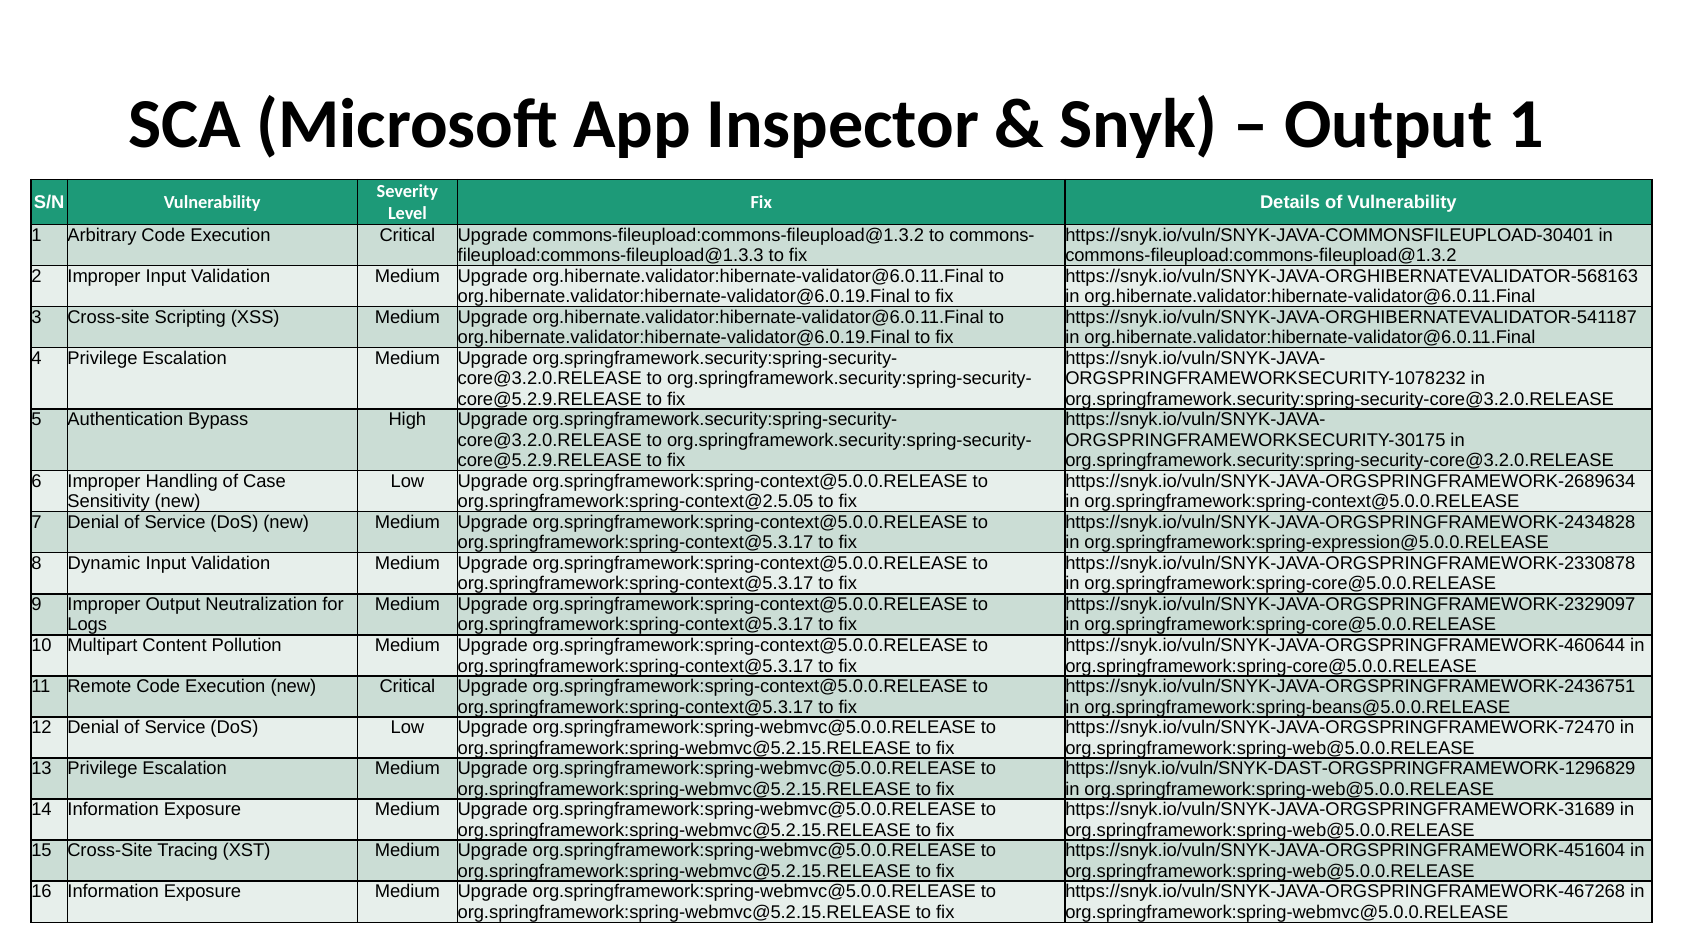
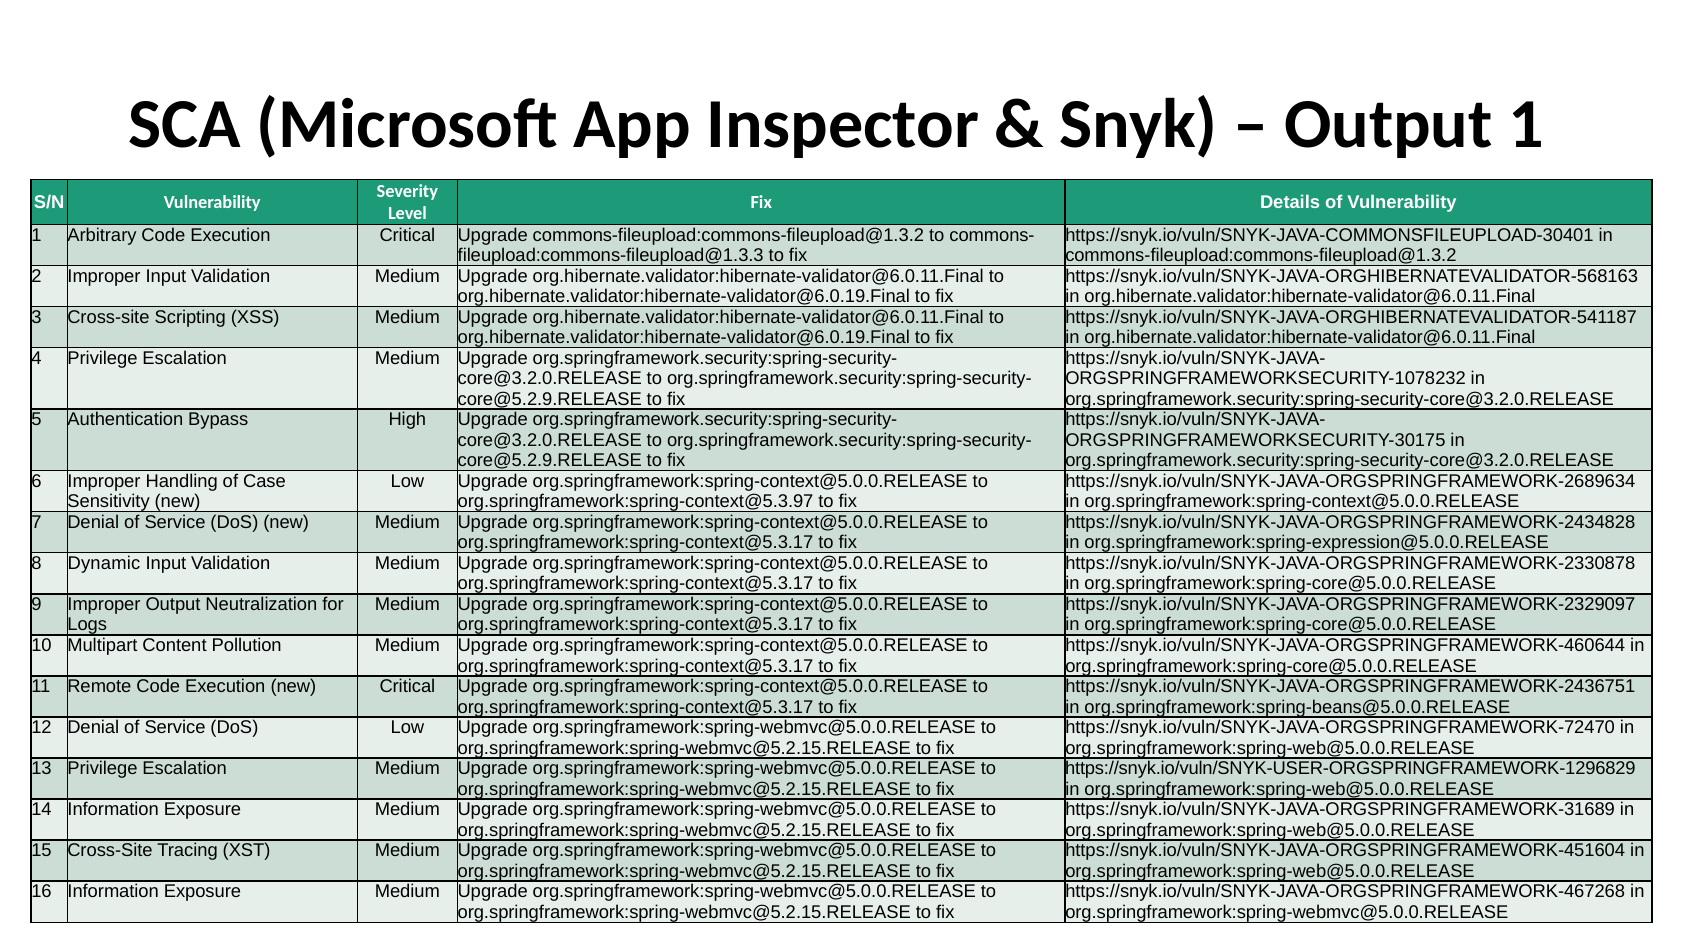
org.springframework:spring-context@2.5.05: org.springframework:spring-context@2.5.05 -> org.springframework:spring-context@5.3.97
https://snyk.io/vuln/SNYK-DAST-ORGSPRINGFRAMEWORK-1296829: https://snyk.io/vuln/SNYK-DAST-ORGSPRINGFRAMEWORK-1296829 -> https://snyk.io/vuln/SNYK-USER-ORGSPRINGFRAMEWORK-1296829
